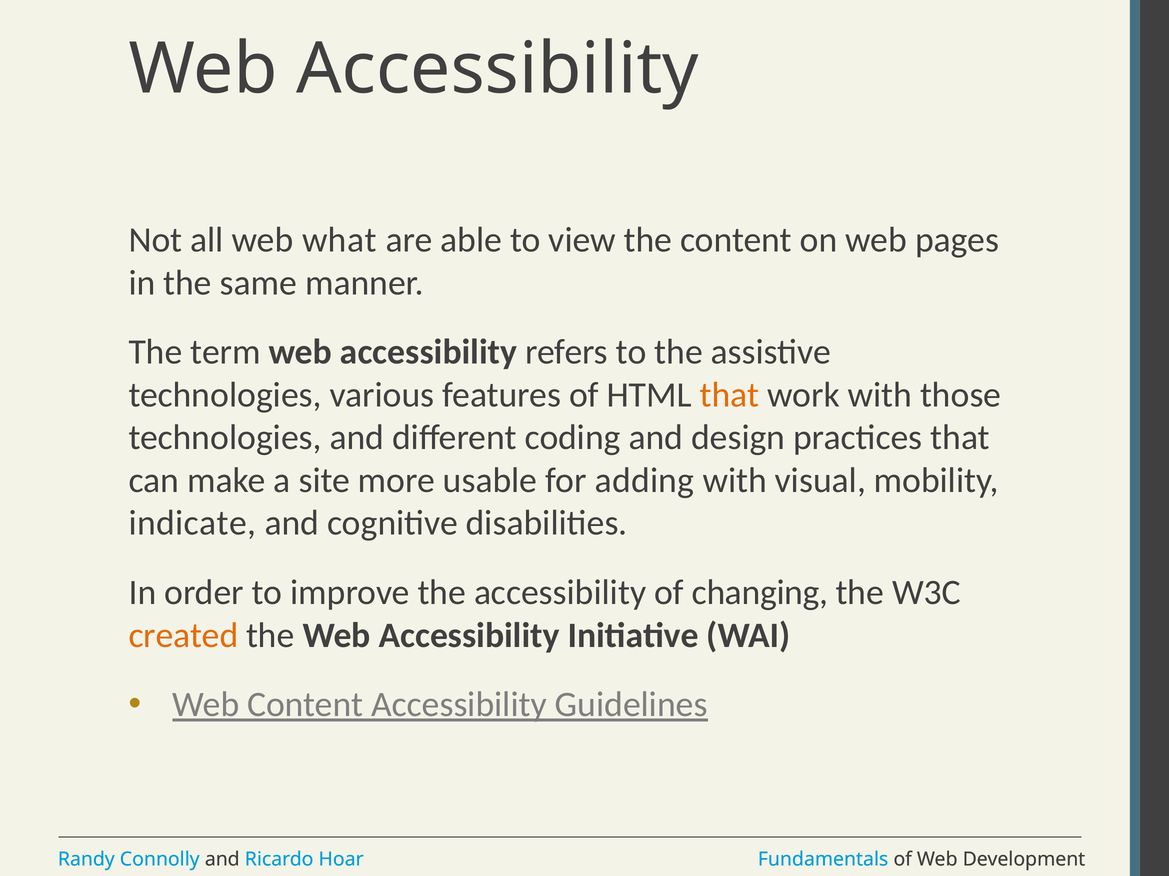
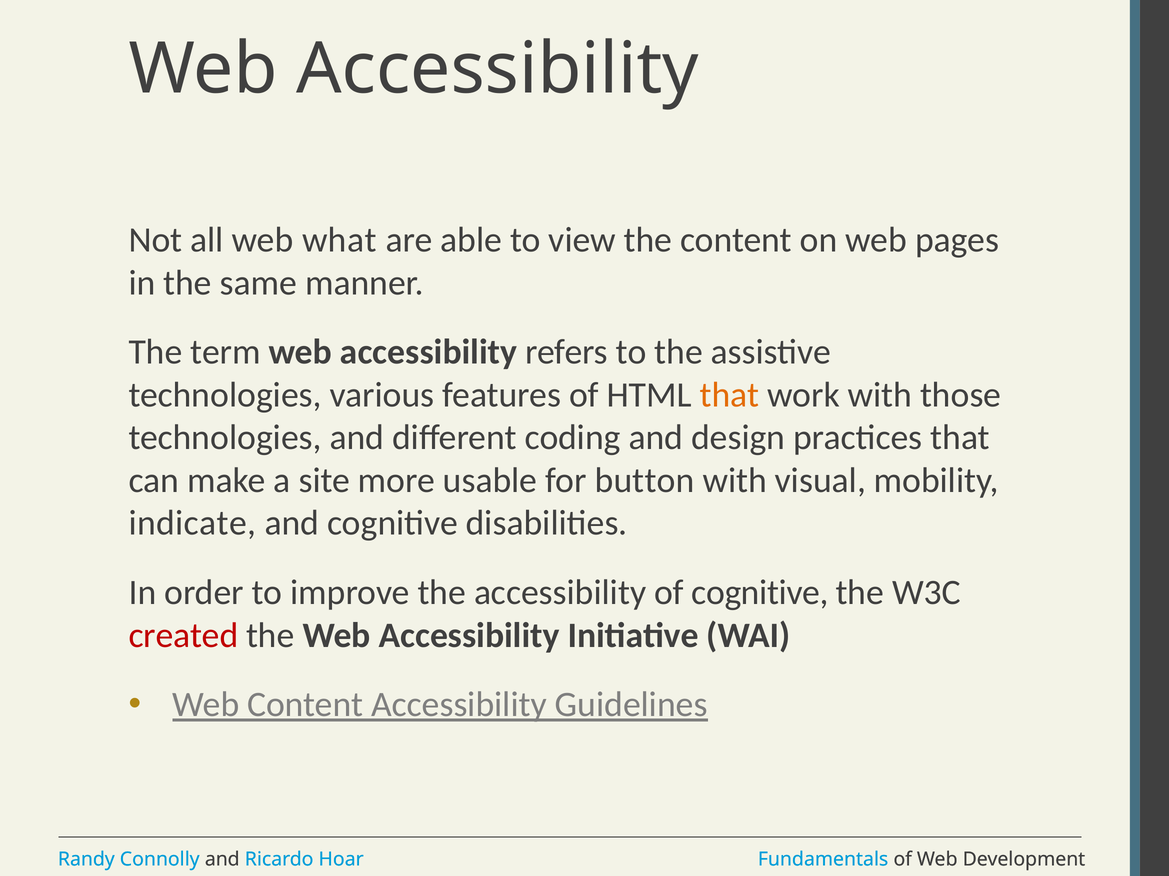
adding: adding -> button
of changing: changing -> cognitive
created colour: orange -> red
